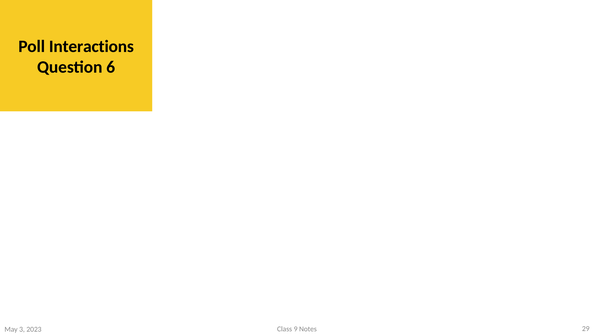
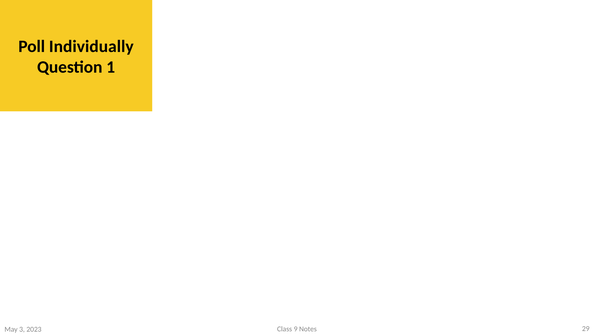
Interactions: Interactions -> Individually
6: 6 -> 1
